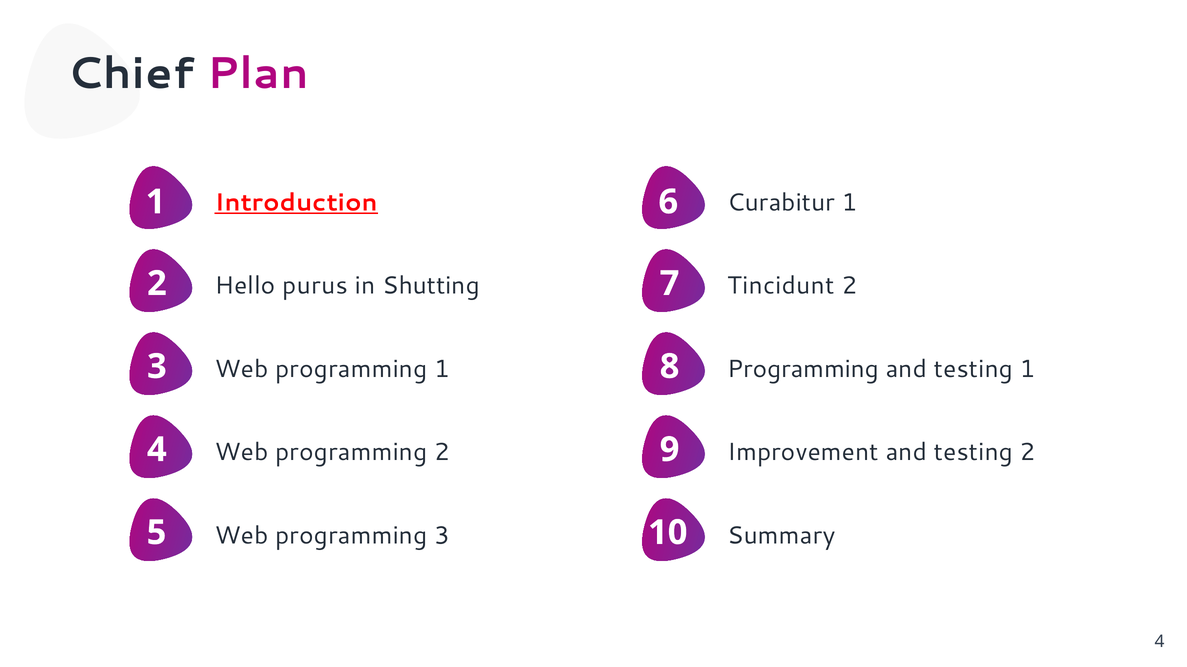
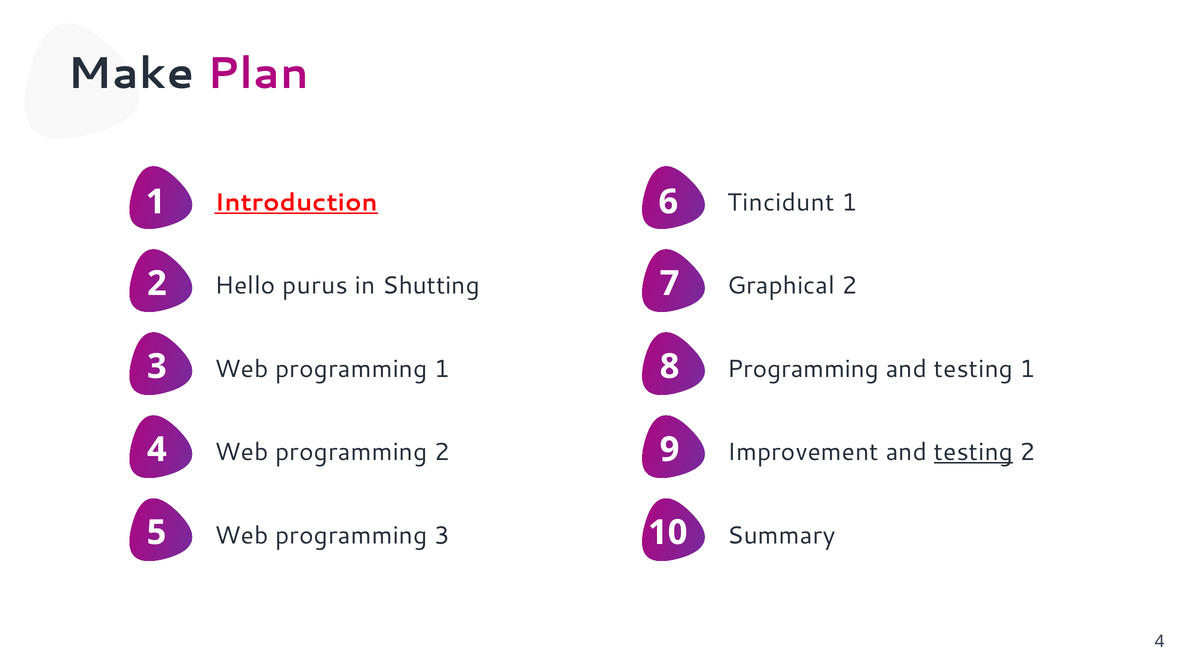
Chief: Chief -> Make
Curabitur: Curabitur -> Tincidunt
Tincidunt: Tincidunt -> Graphical
testing at (973, 453) underline: none -> present
